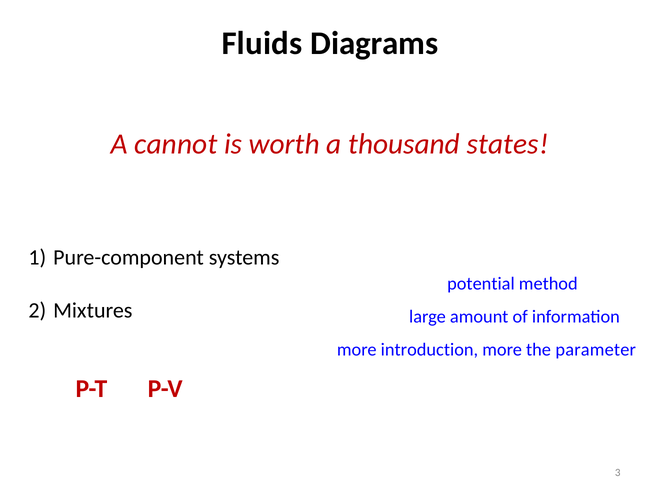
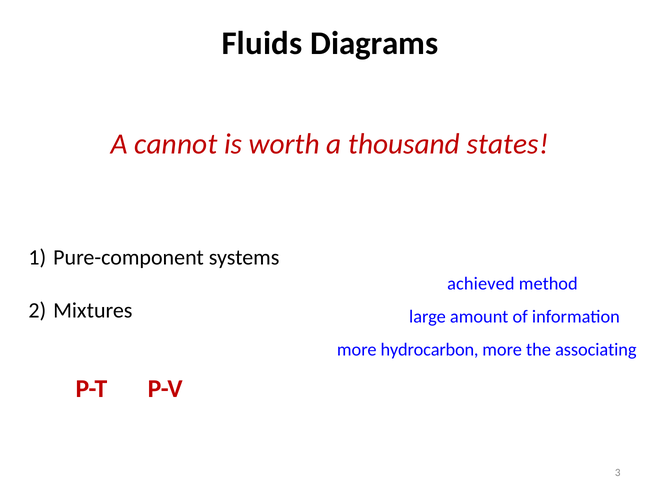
potential: potential -> achieved
introduction: introduction -> hydrocarbon
parameter: parameter -> associating
